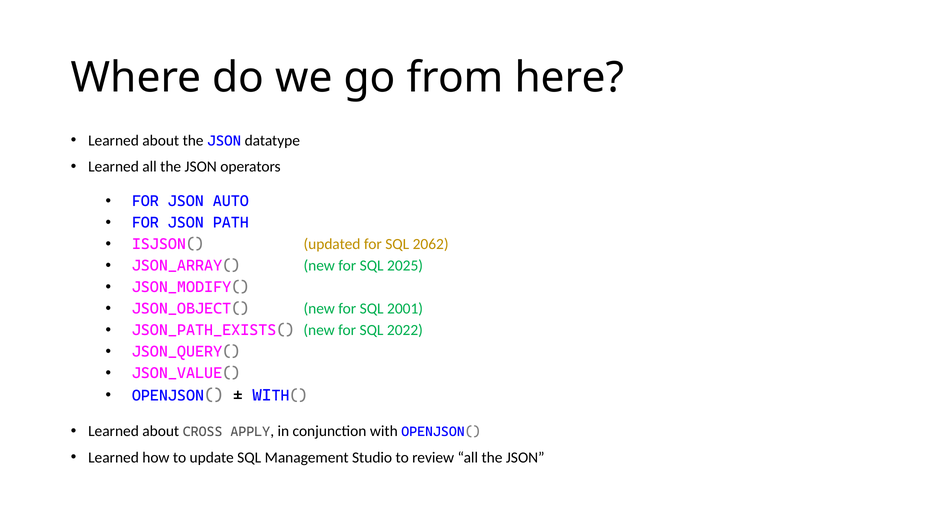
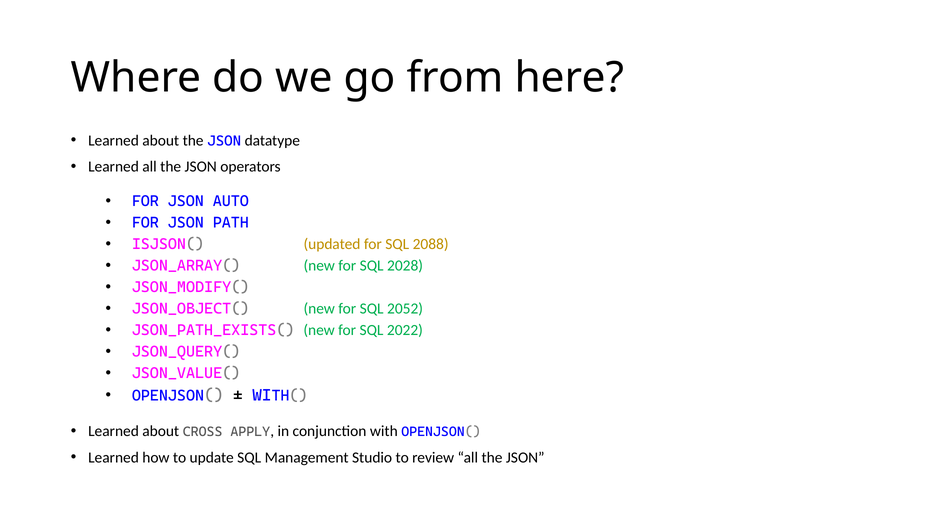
2062: 2062 -> 2088
2025: 2025 -> 2028
2001: 2001 -> 2052
